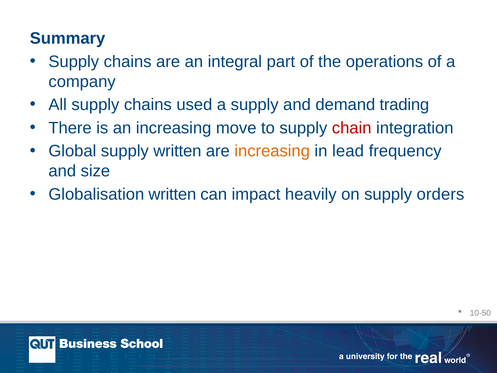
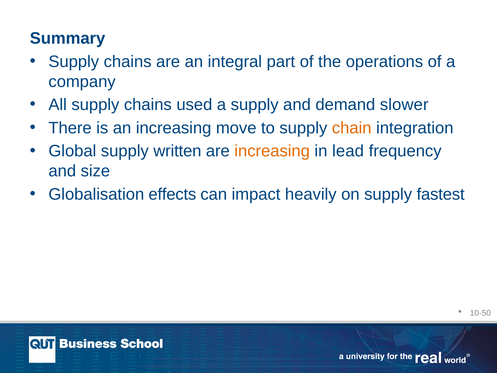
trading: trading -> slower
chain colour: red -> orange
Globalisation written: written -> effects
orders: orders -> fastest
